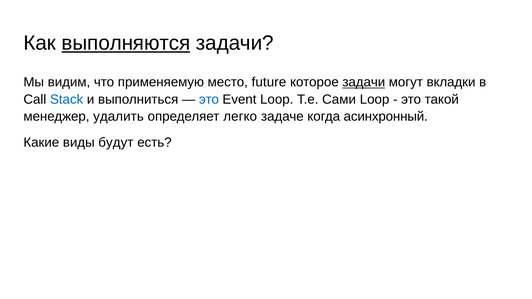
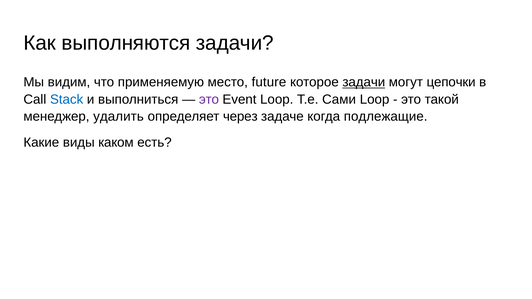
выполняются underline: present -> none
вкладки: вкладки -> цепочки
это at (209, 99) colour: blue -> purple
легко: легко -> через
асинхронный: асинхронный -> подлежащие
будут: будут -> каком
